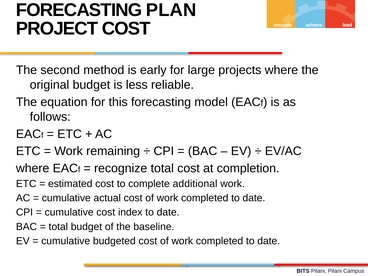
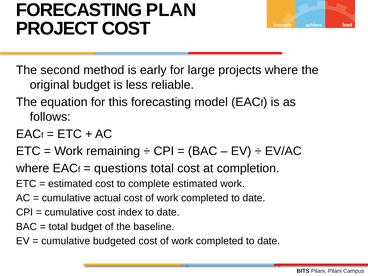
recognize: recognize -> questions
complete additional: additional -> estimated
